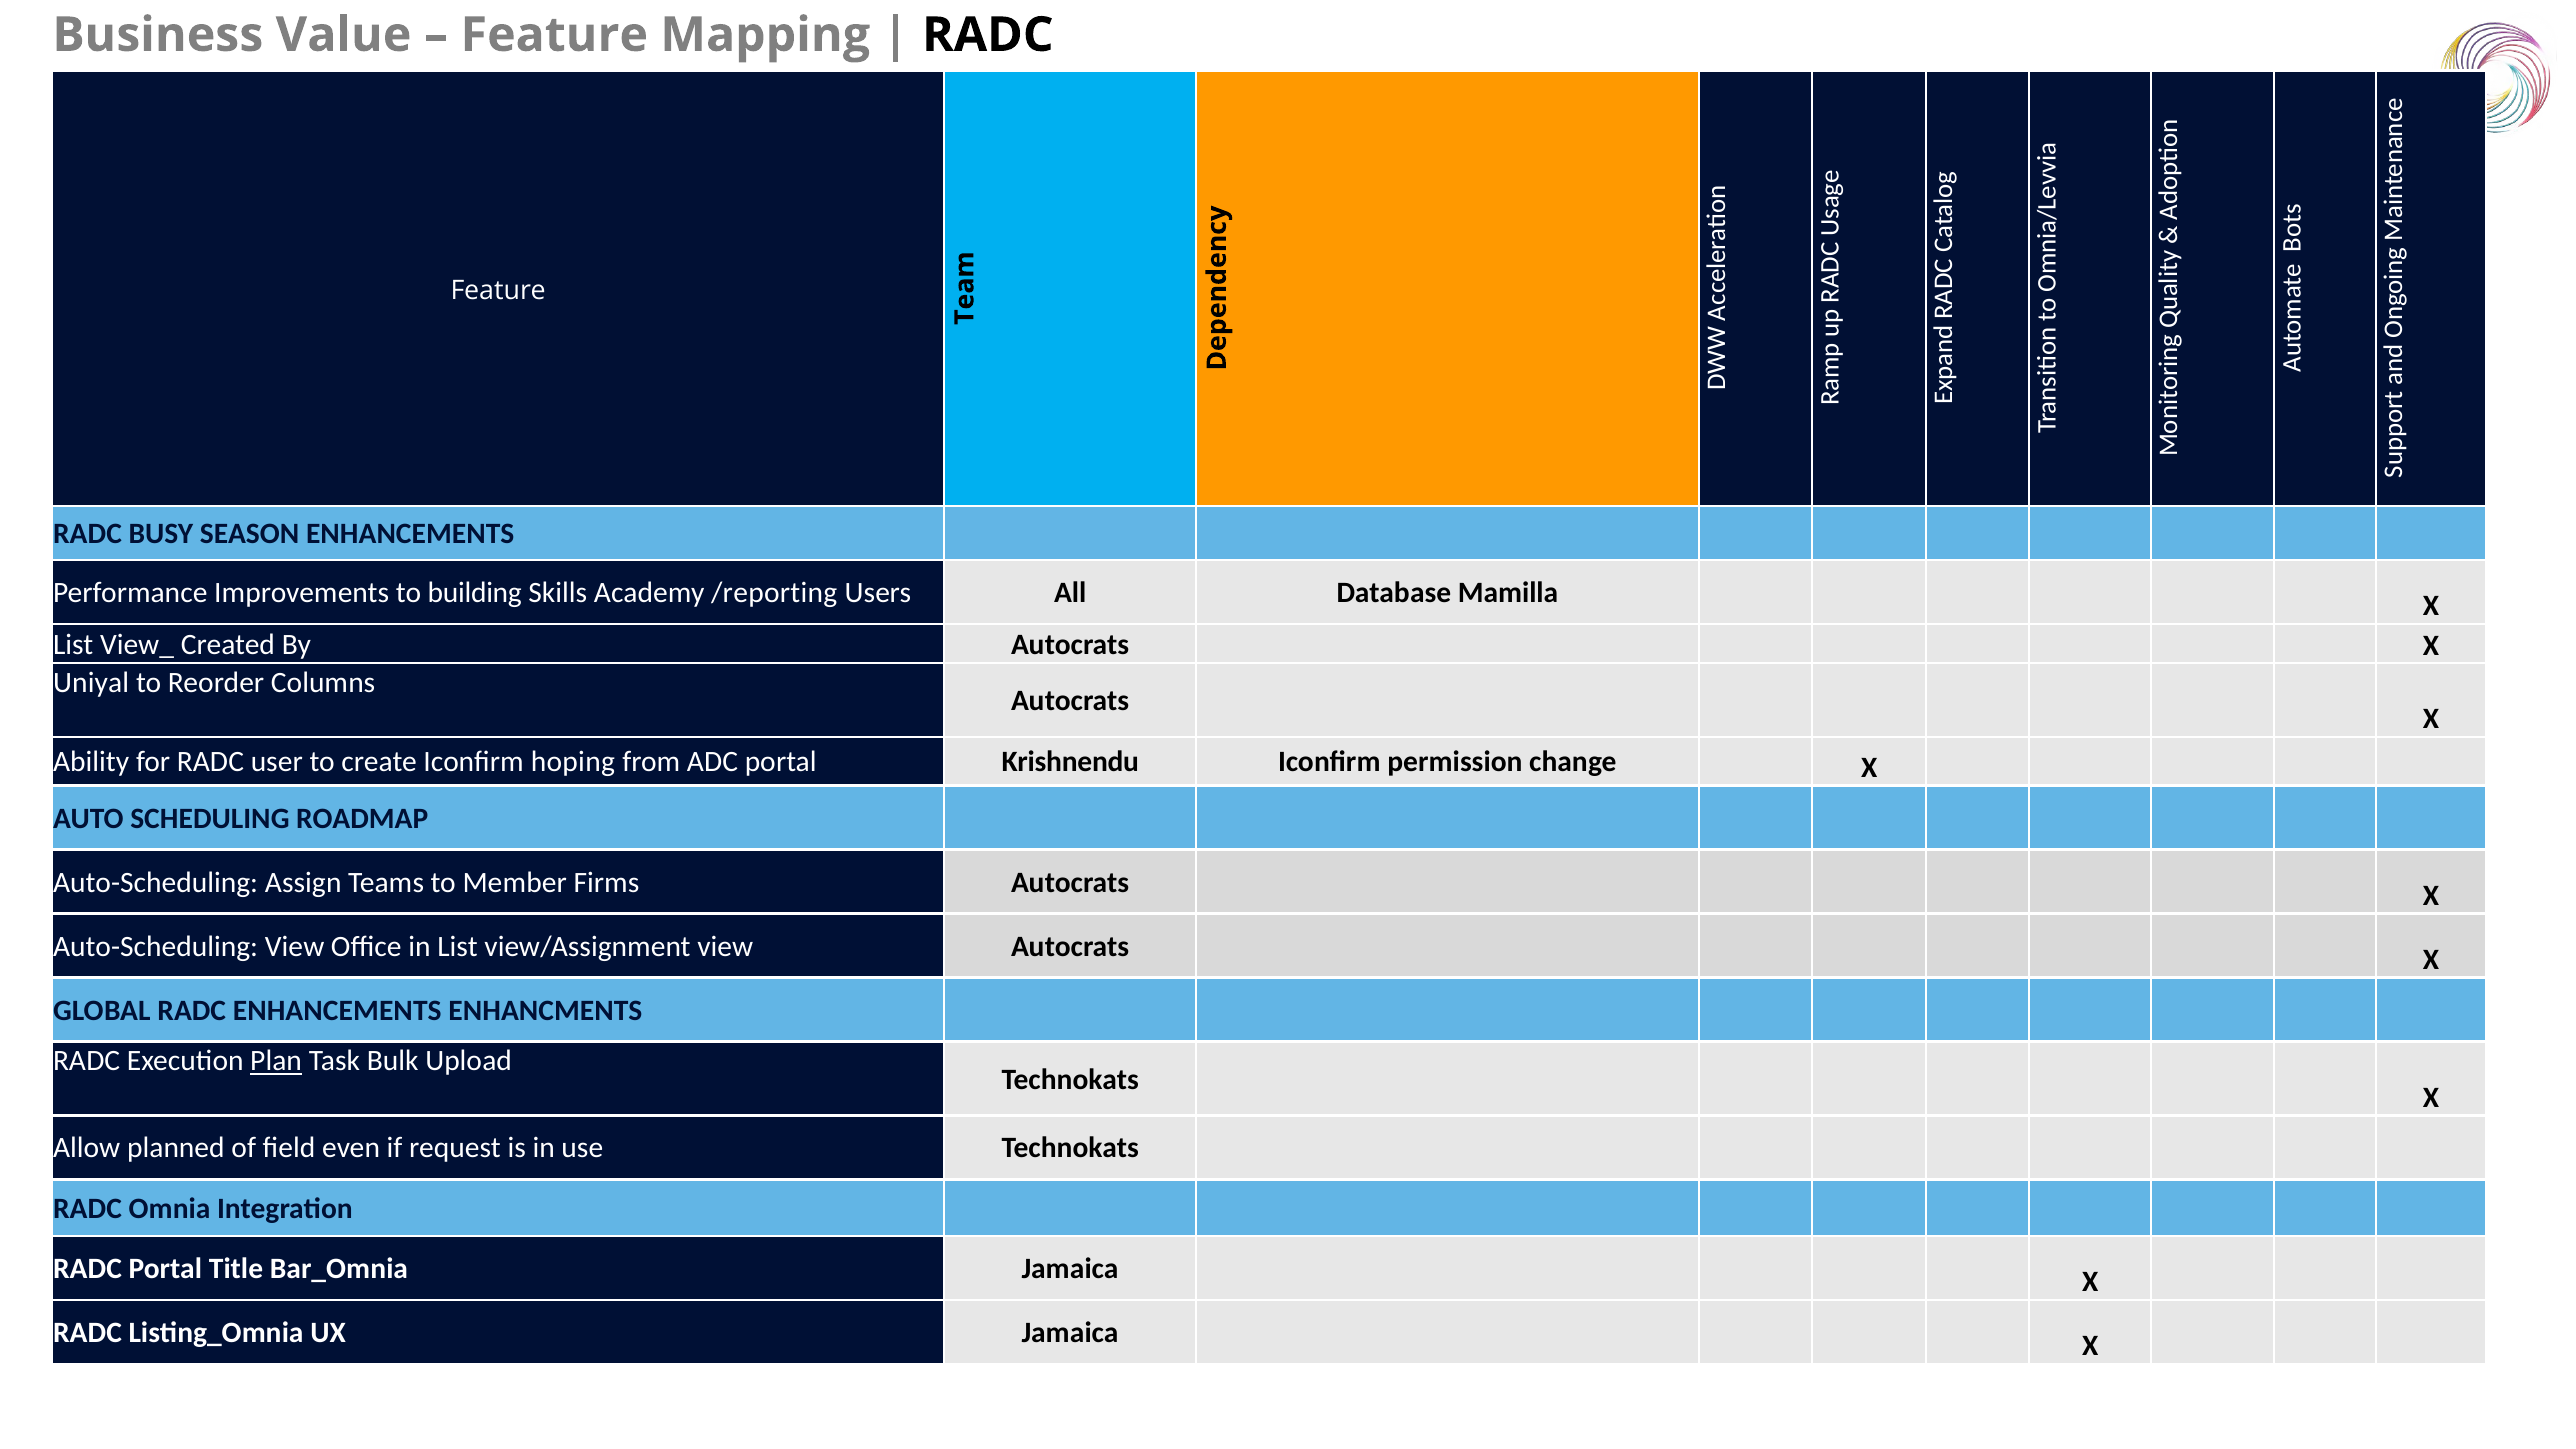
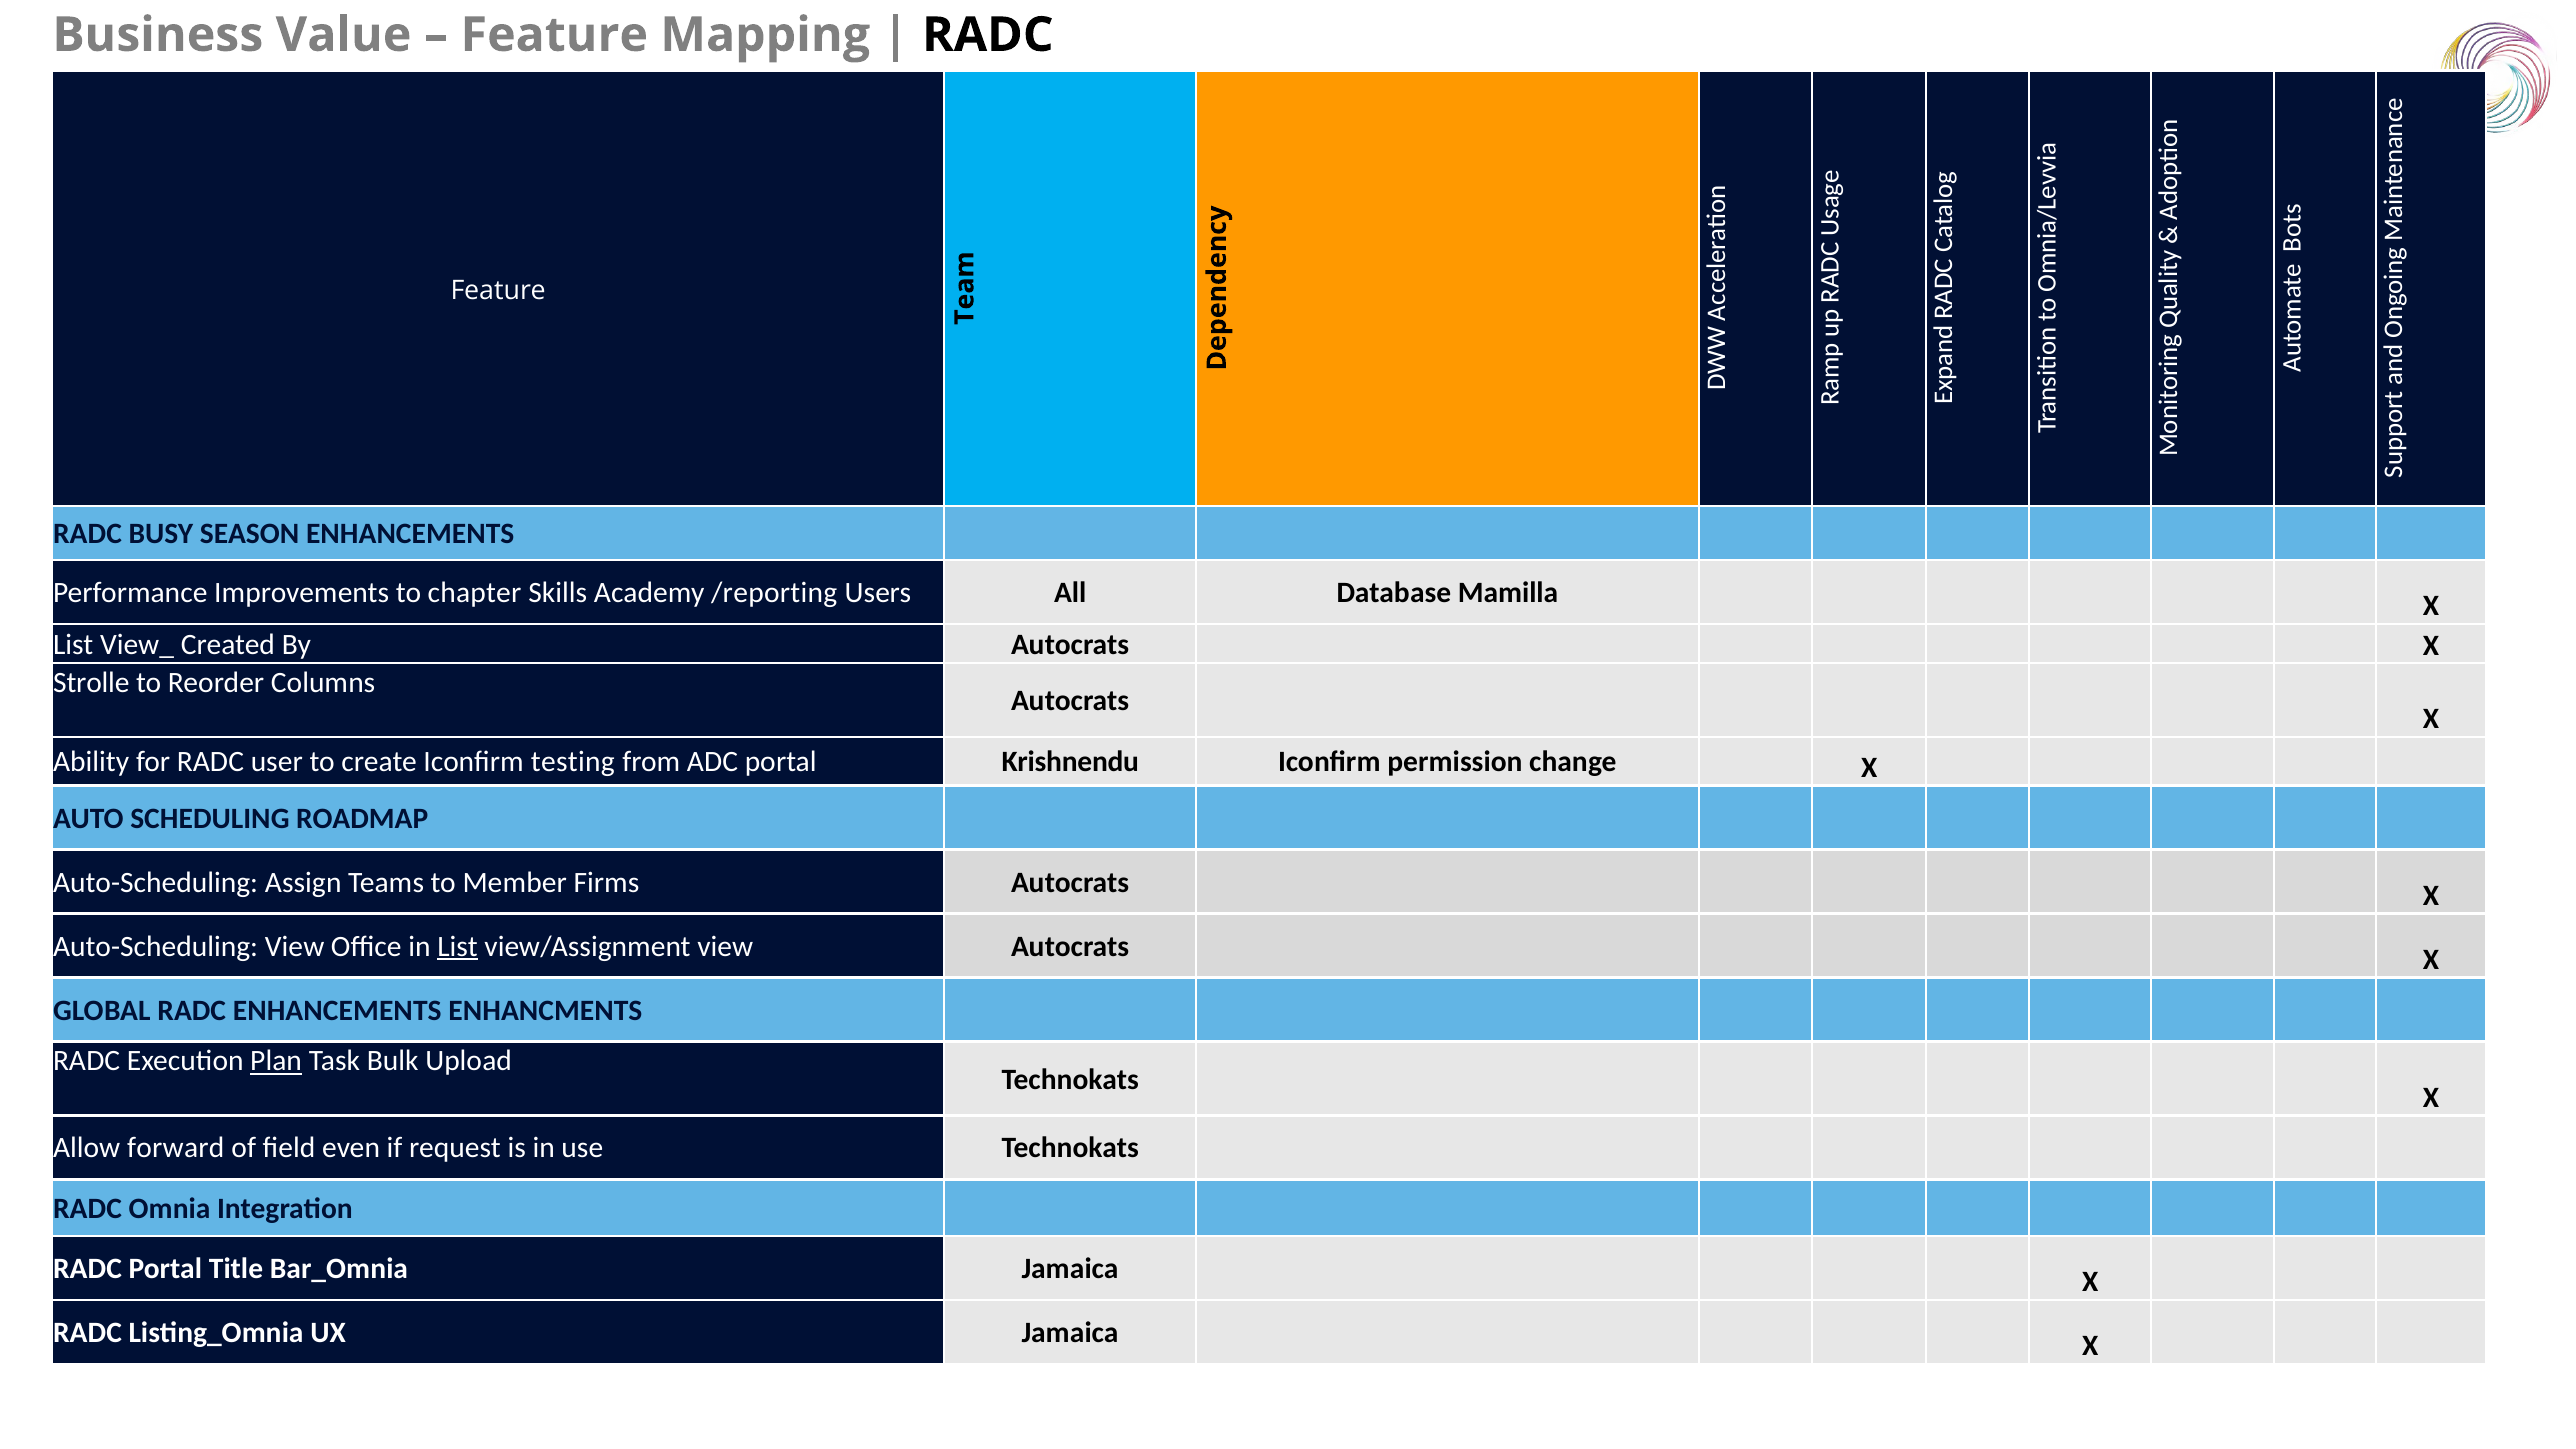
building: building -> chapter
Uniyal: Uniyal -> Strolle
hoping: hoping -> testing
List at (458, 946) underline: none -> present
planned: planned -> forward
